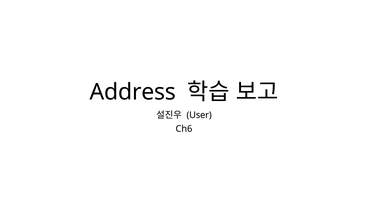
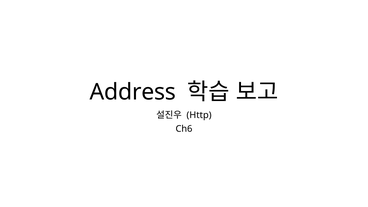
User: User -> Http
